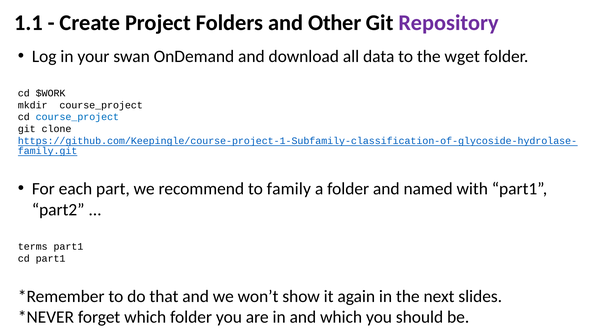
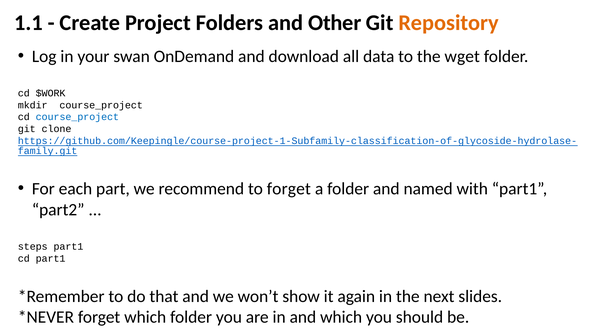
Repository colour: purple -> orange
to family: family -> forget
terms: terms -> steps
